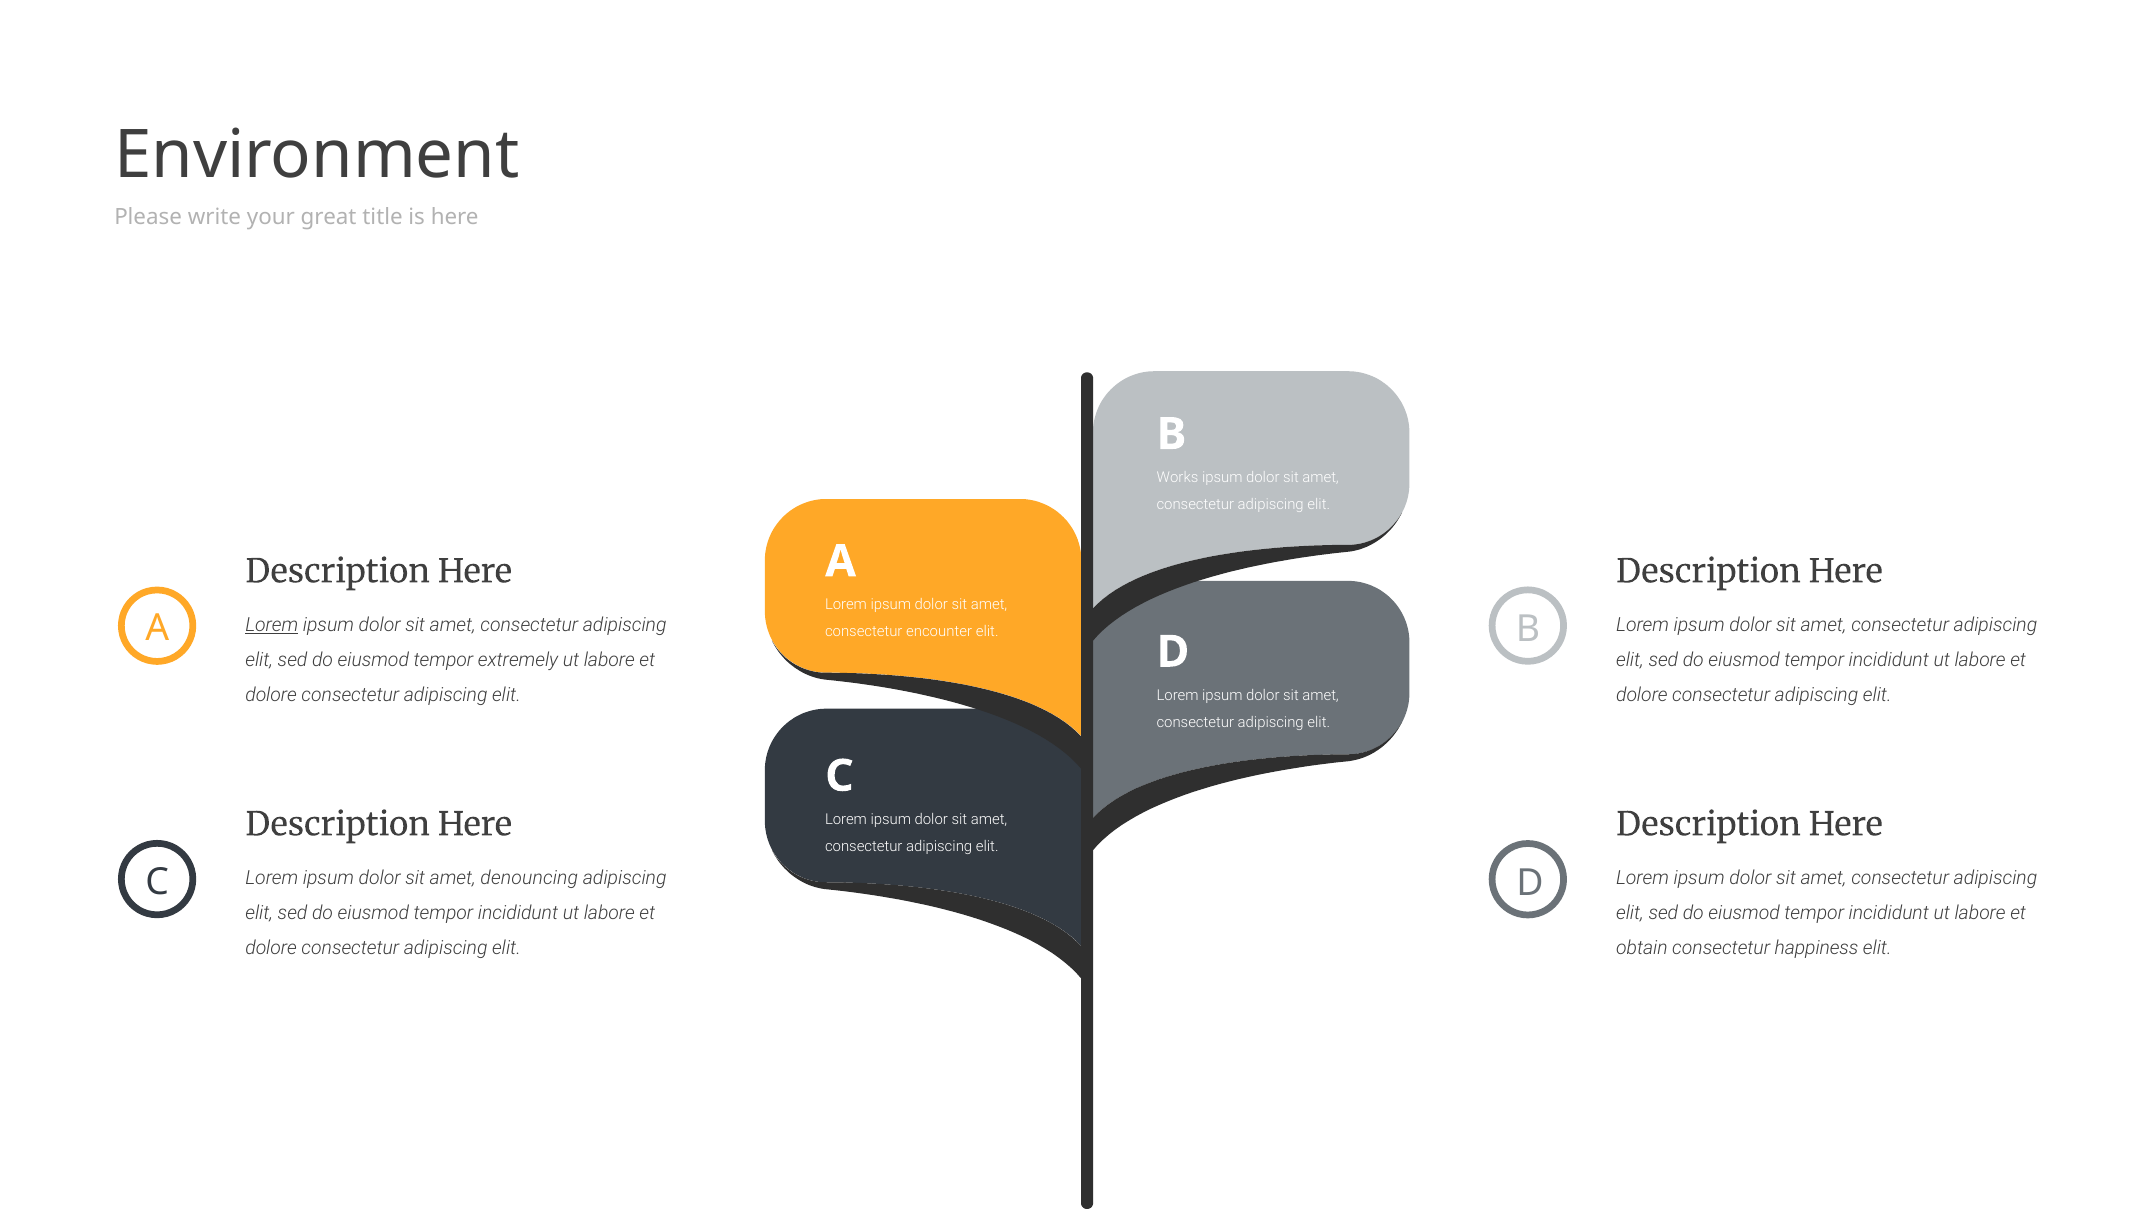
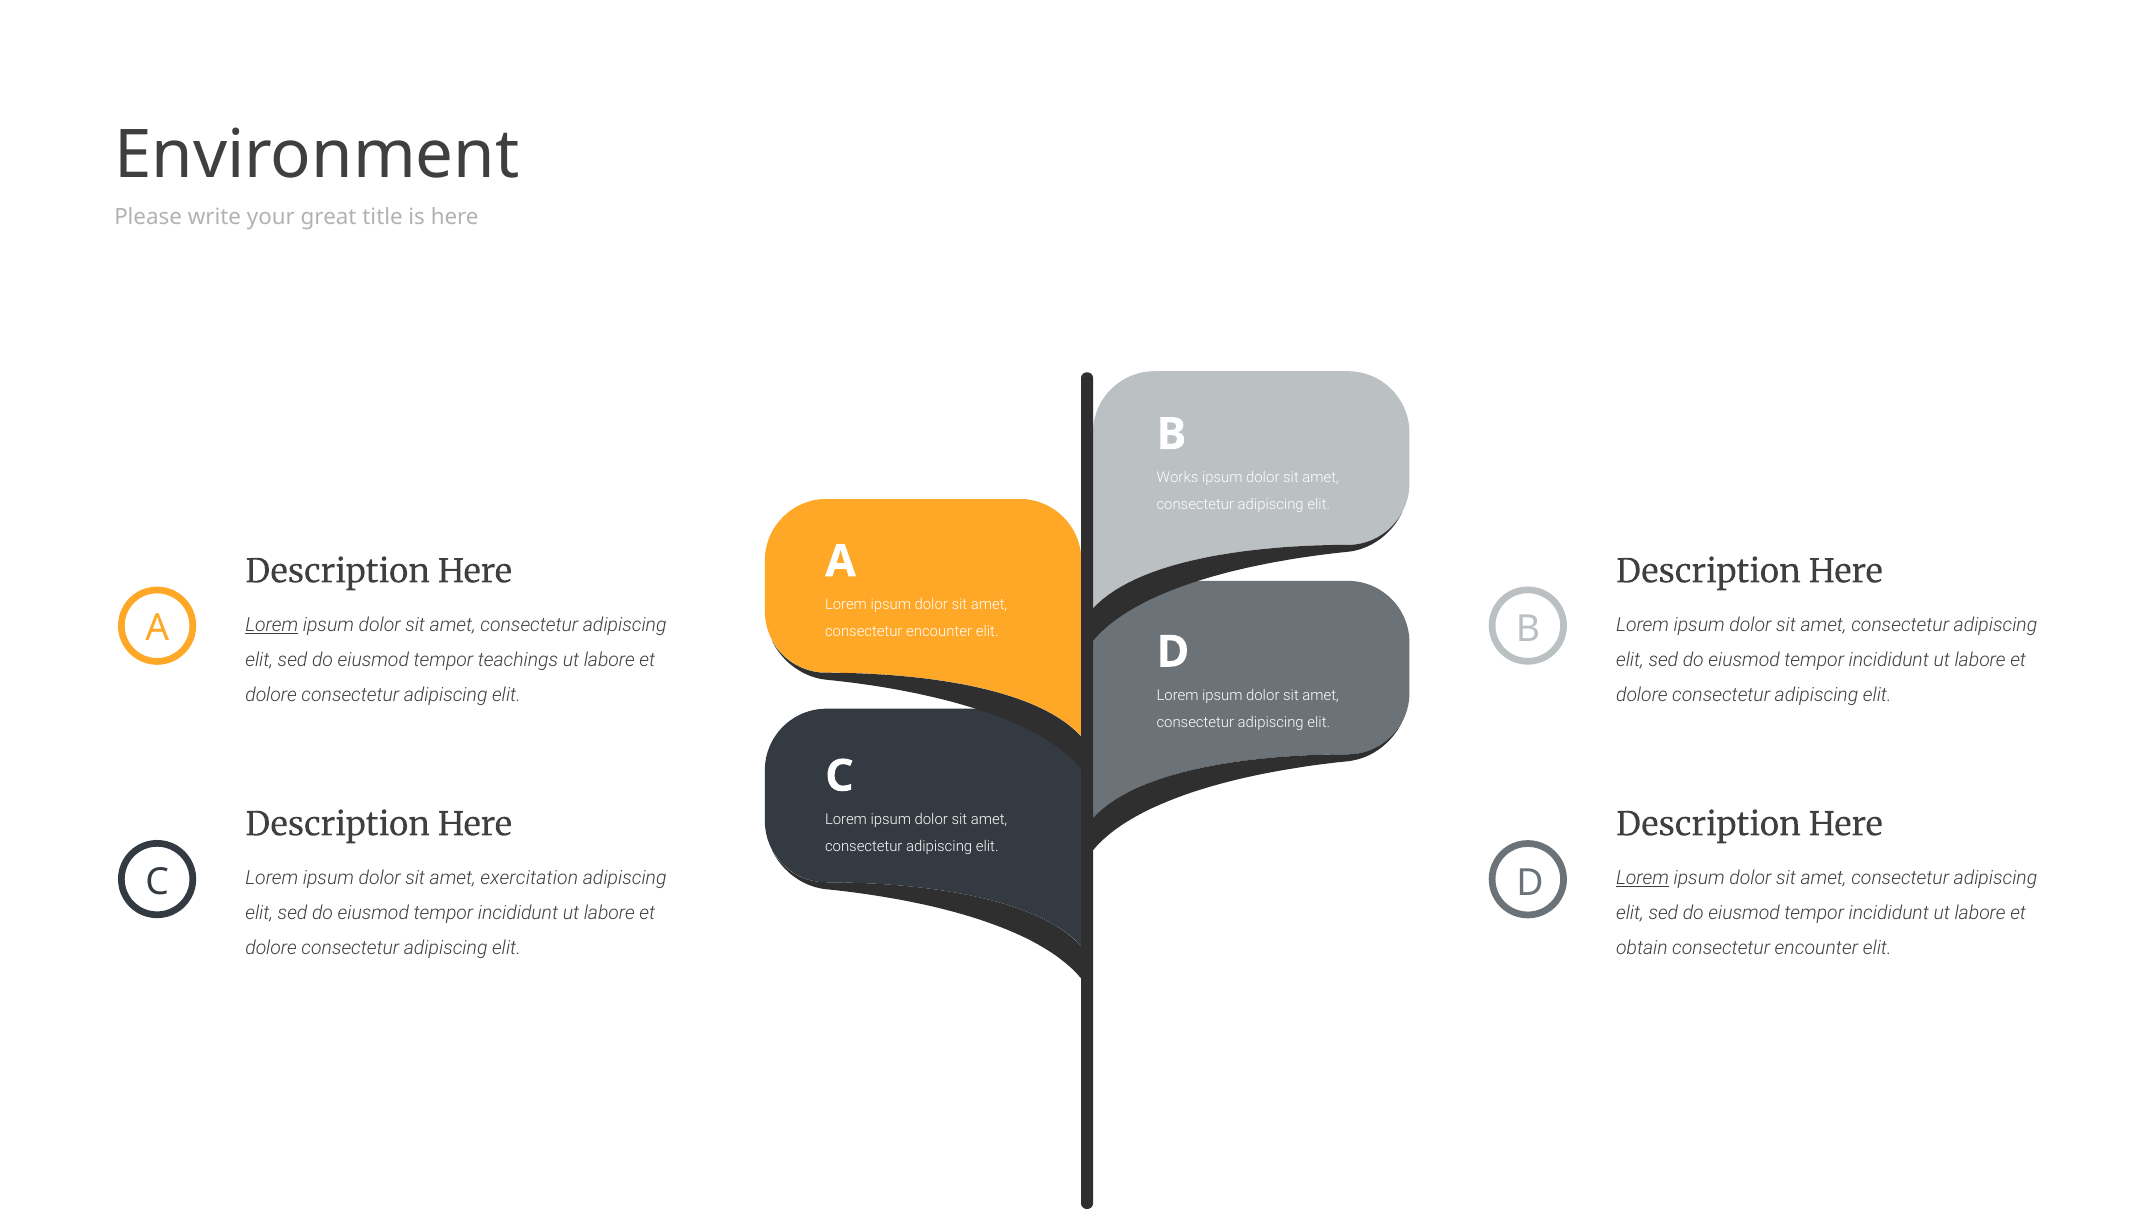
extremely: extremely -> teachings
denouncing: denouncing -> exercitation
Lorem at (1643, 878) underline: none -> present
happiness at (1817, 948): happiness -> encounter
